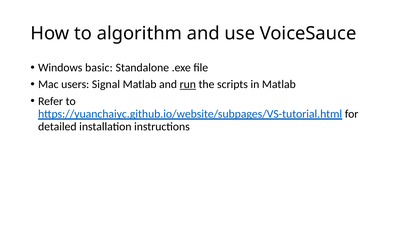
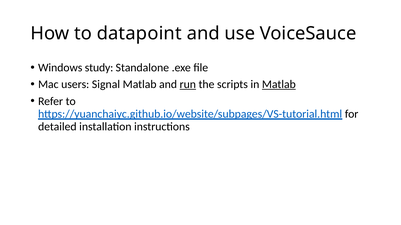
algorithm: algorithm -> datapoint
basic: basic -> study
Matlab at (279, 85) underline: none -> present
